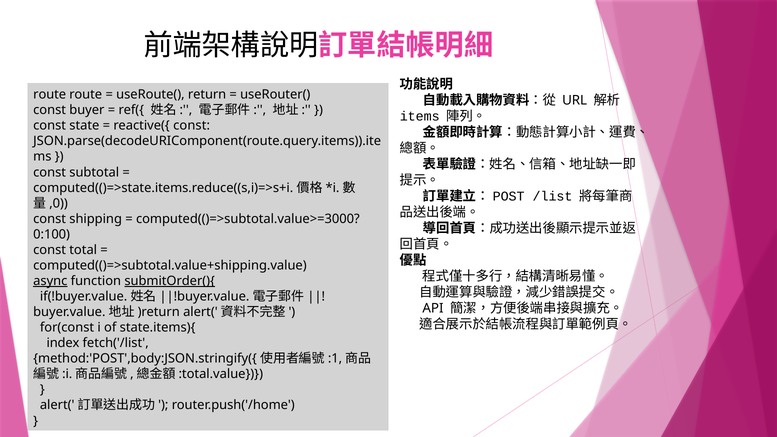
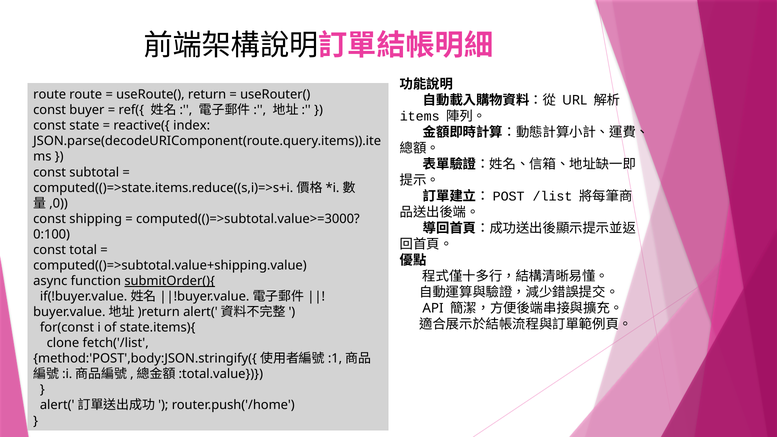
reactive({ const: const -> index
async underline: present -> none
index: index -> clone
